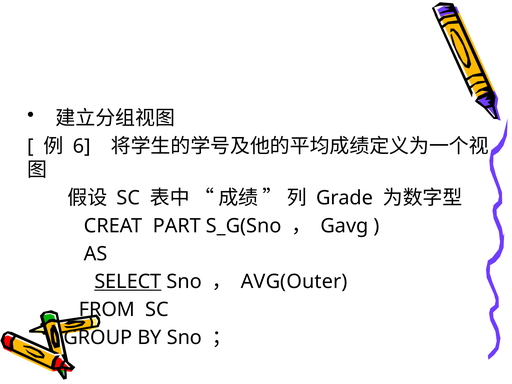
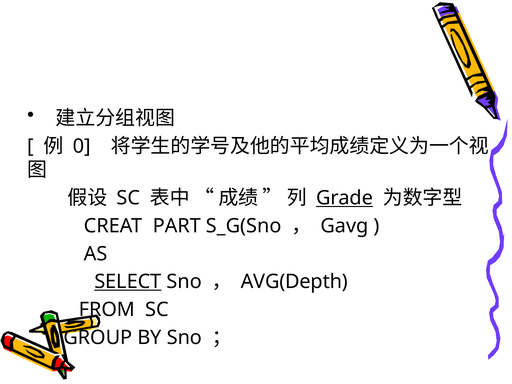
6: 6 -> 0
Grade underline: none -> present
AVG(Outer: AVG(Outer -> AVG(Depth
